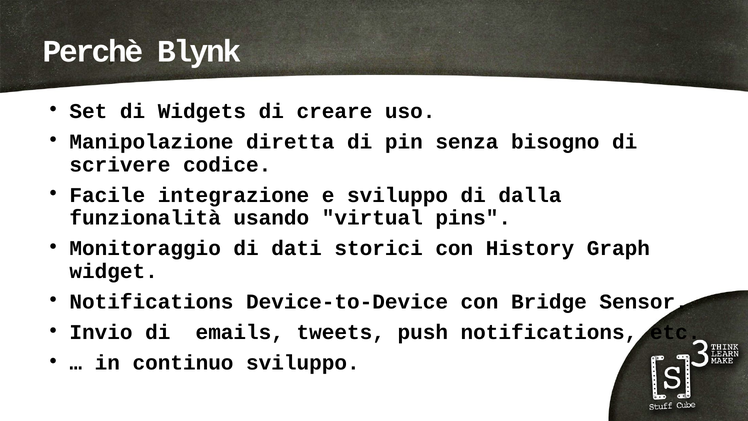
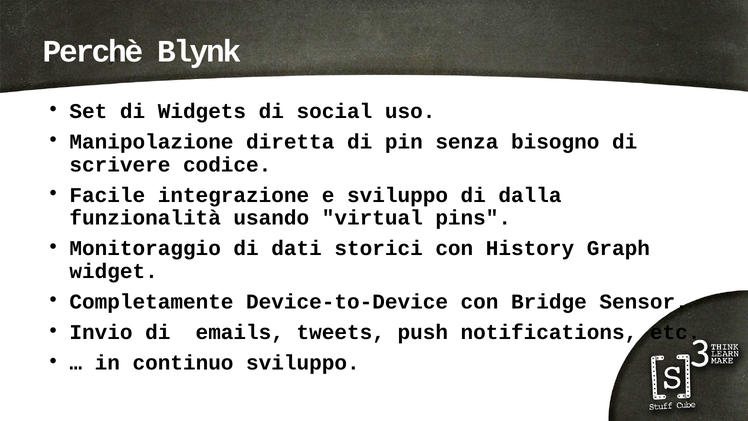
creare: creare -> social
Notifications at (151, 302): Notifications -> Completamente
